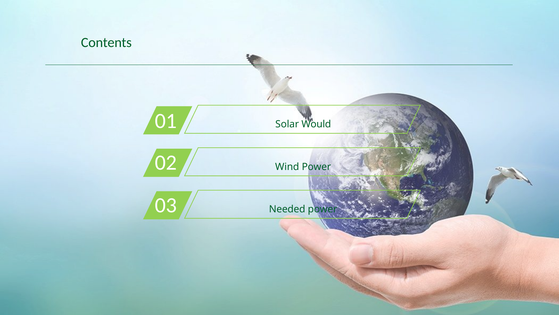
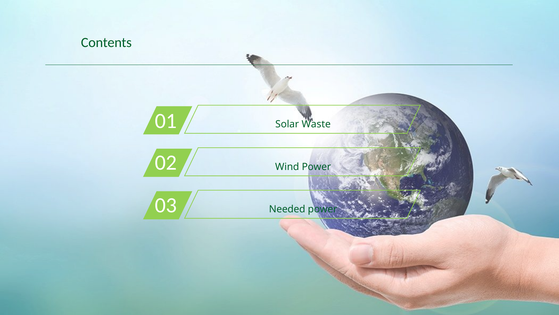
Would: Would -> Waste
